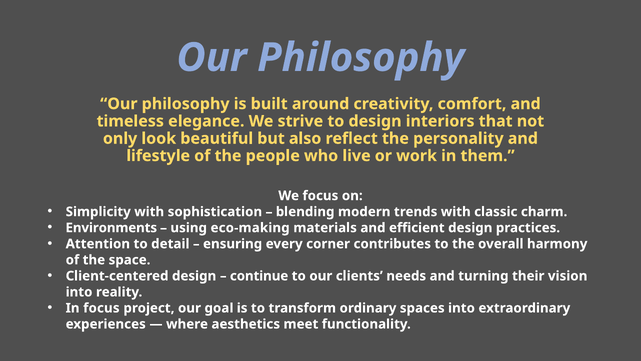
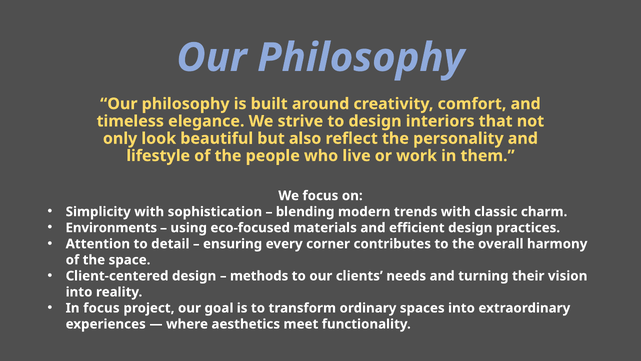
eco-making: eco-making -> eco-focused
continue: continue -> methods
